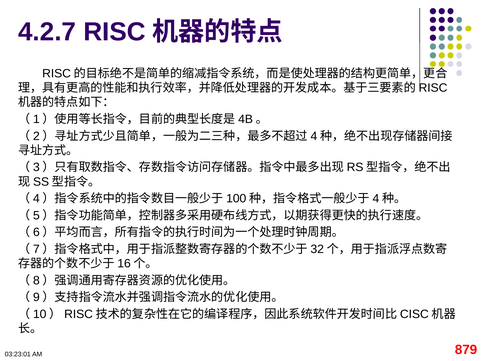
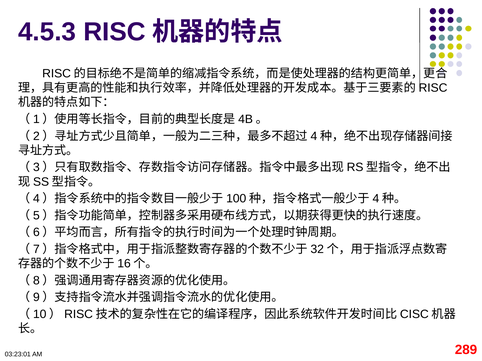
4.2.7: 4.2.7 -> 4.5.3
879: 879 -> 289
